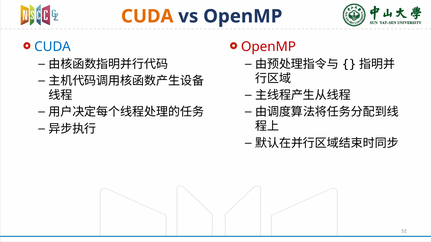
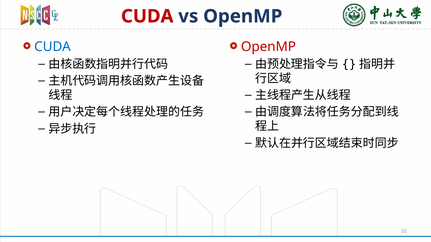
CUDA at (147, 16) colour: orange -> red
